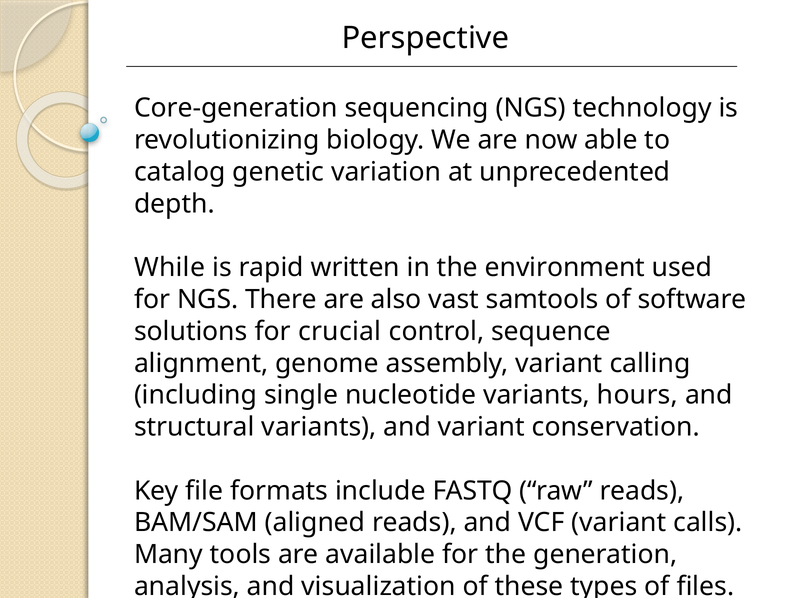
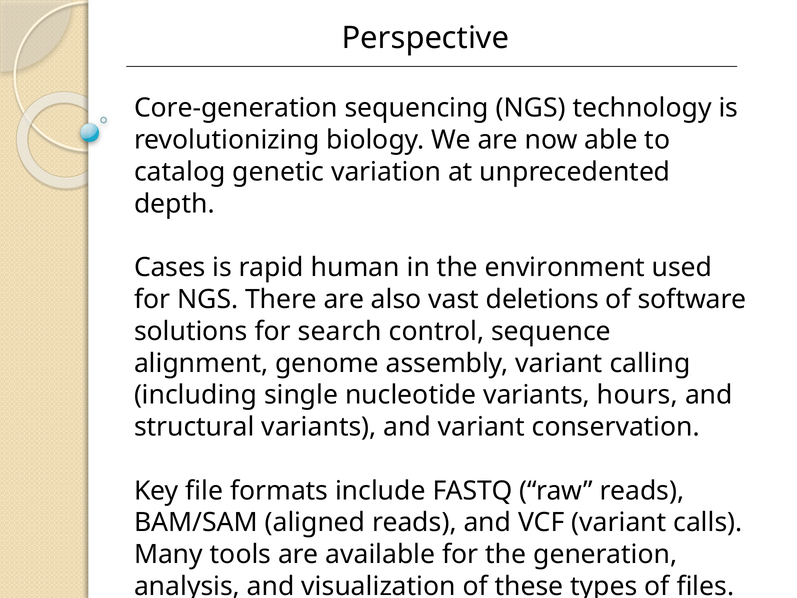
While: While -> Cases
written: written -> human
samtools: samtools -> deletions
crucial: crucial -> search
